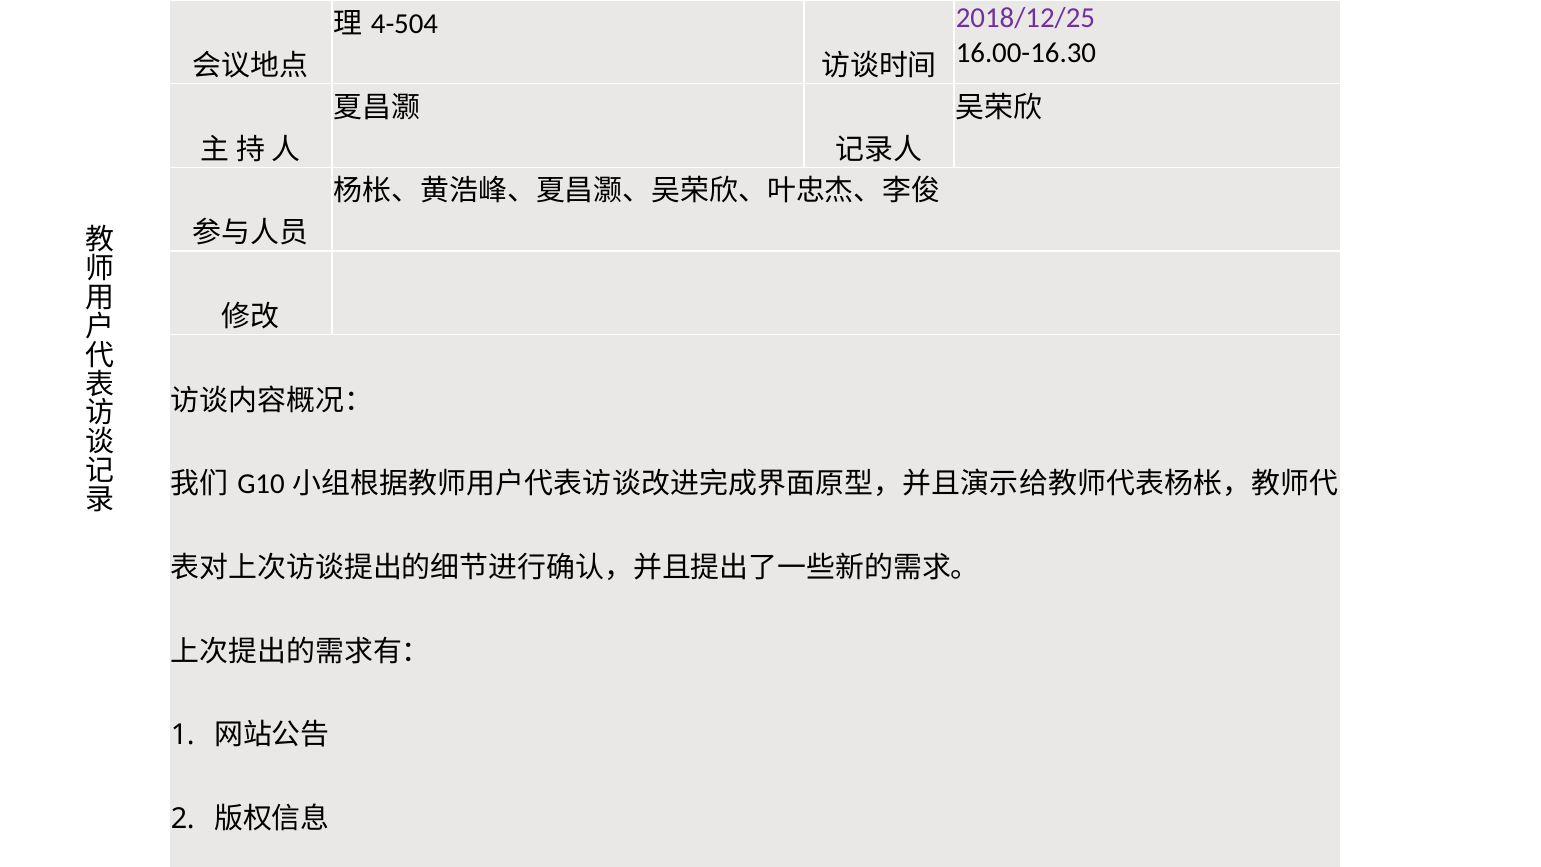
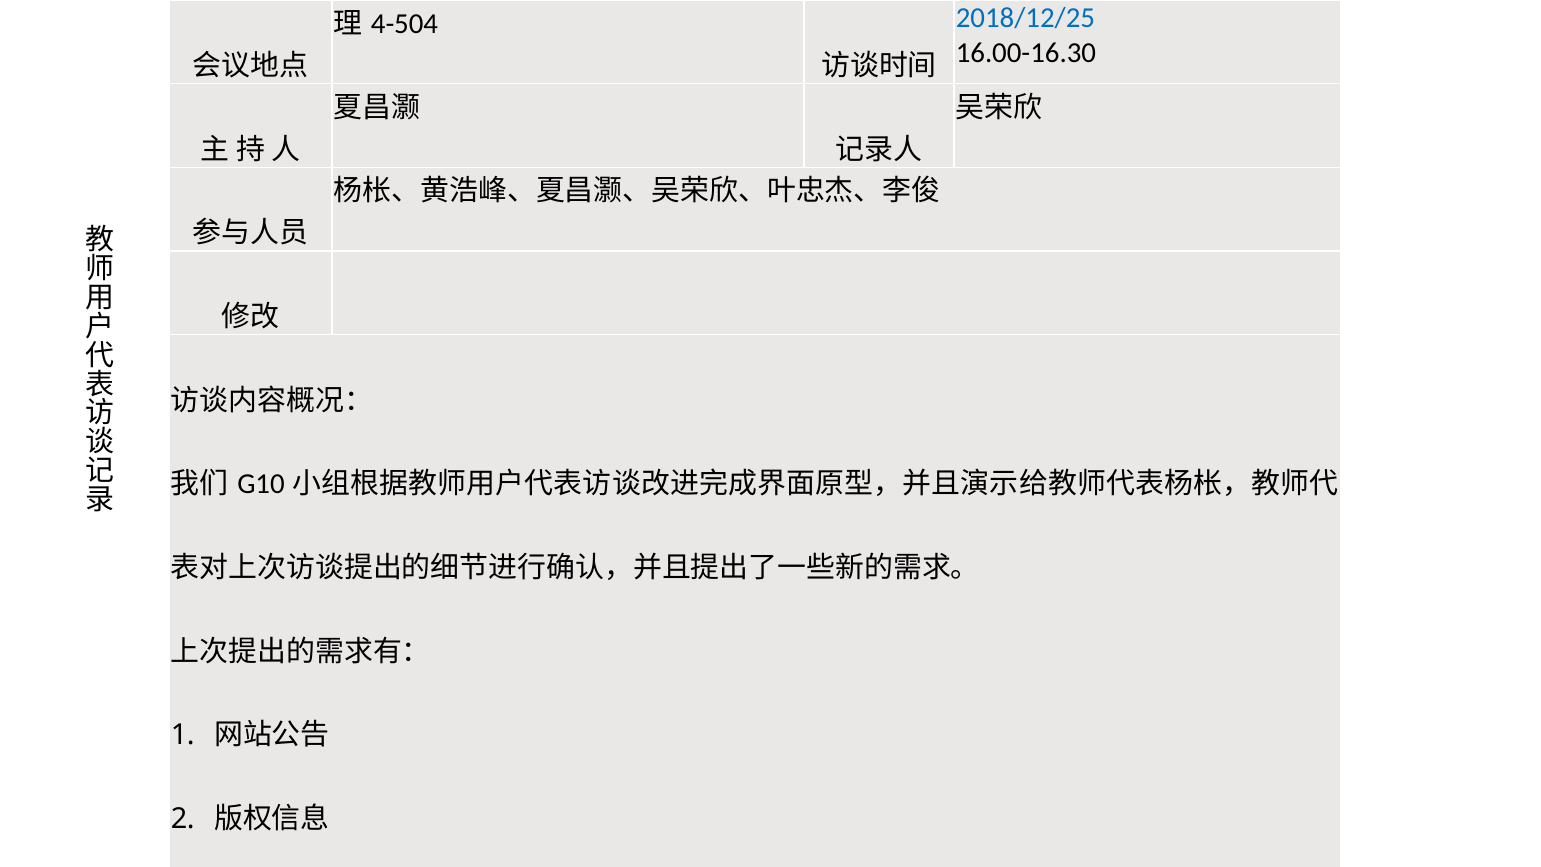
2018/12/25 colour: purple -> blue
